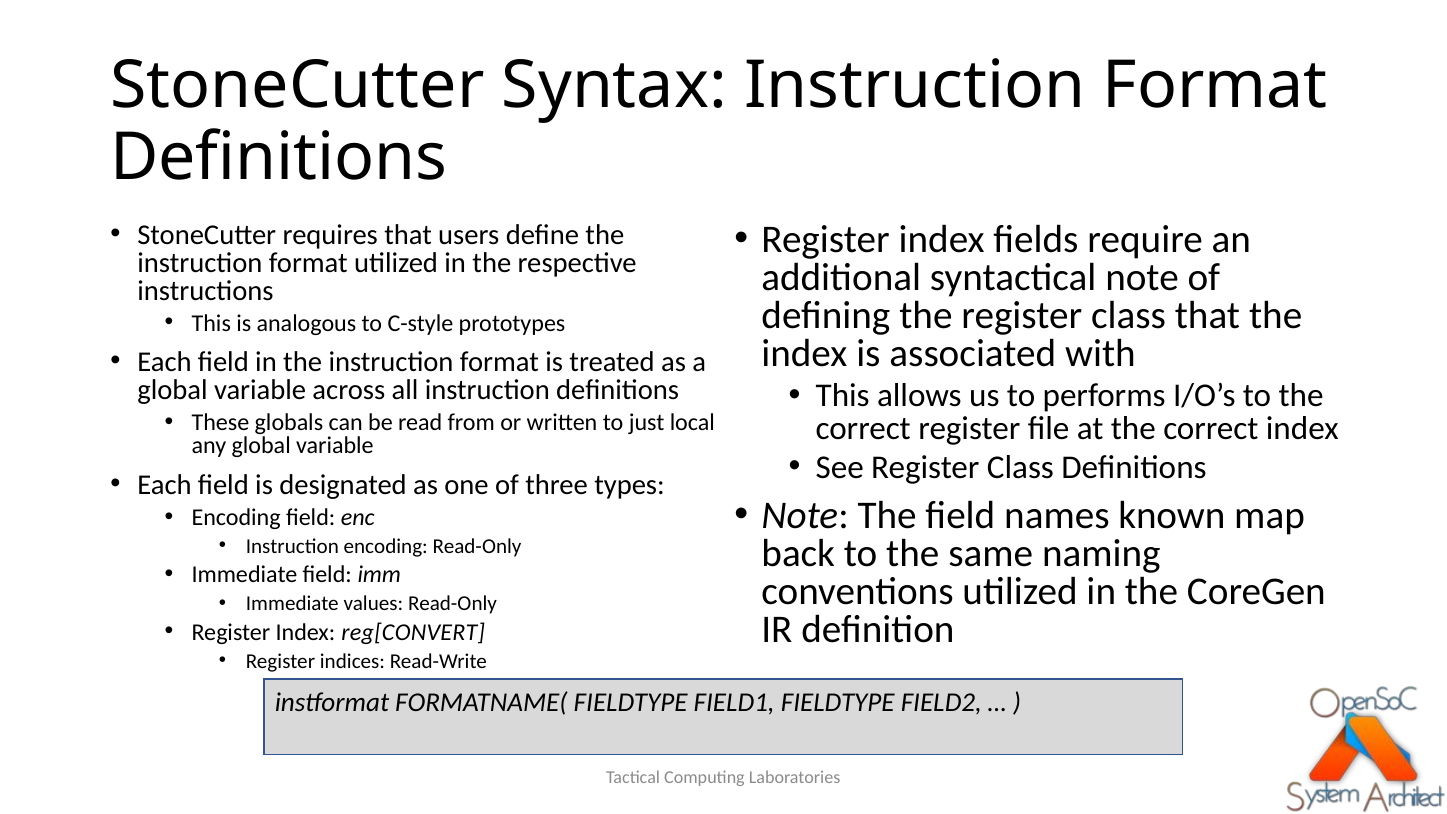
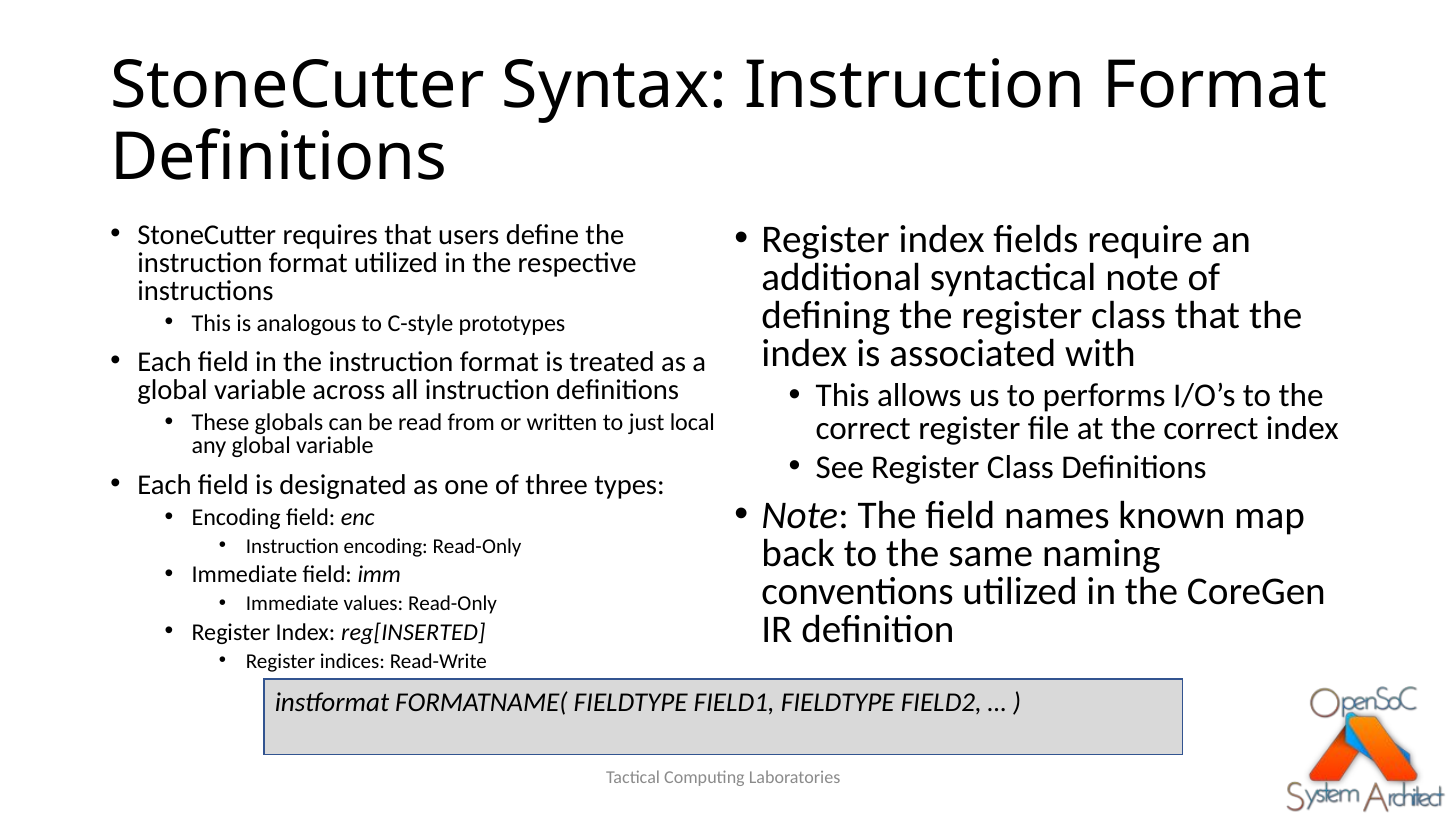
reg[CONVERT: reg[CONVERT -> reg[INSERTED
